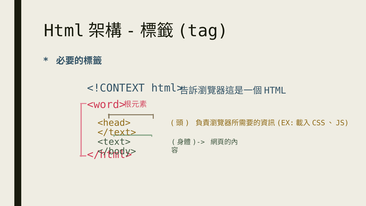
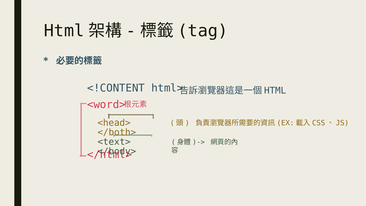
<!CONTEXT: <!CONTEXT -> <!CONTENT
</text>: </text> -> </both>
